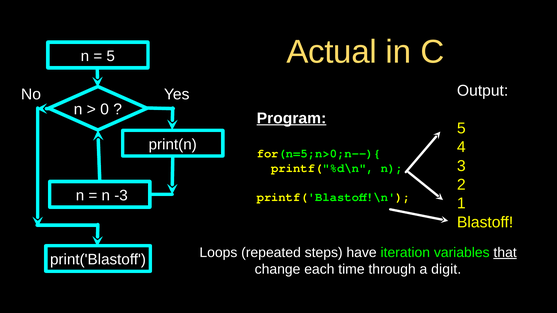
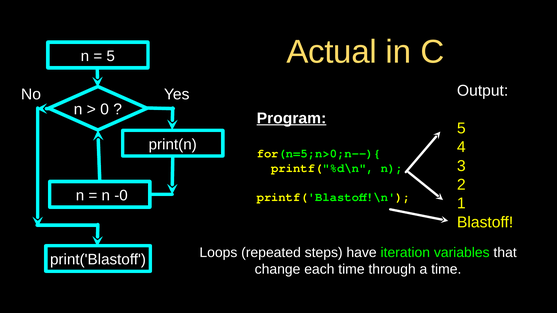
-3: -3 -> -0
that underline: present -> none
a digit: digit -> time
